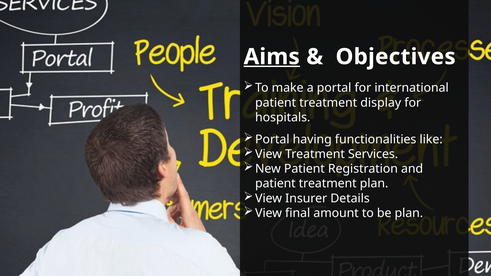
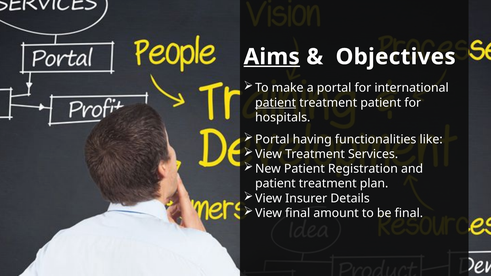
patient at (276, 103) underline: none -> present
treatment display: display -> patient
be plan: plan -> final
